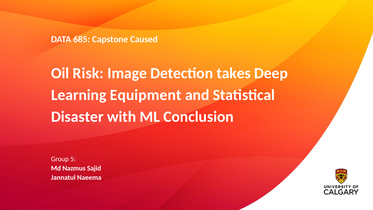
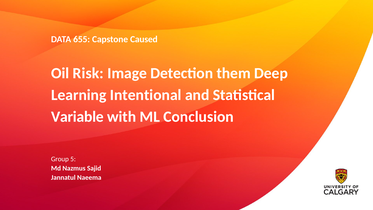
685: 685 -> 655
takes: takes -> them
Equipment: Equipment -> Intentional
Disaster: Disaster -> Variable
